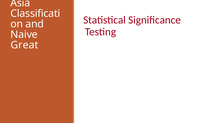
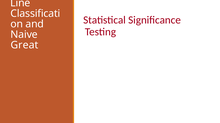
Asia: Asia -> Line
